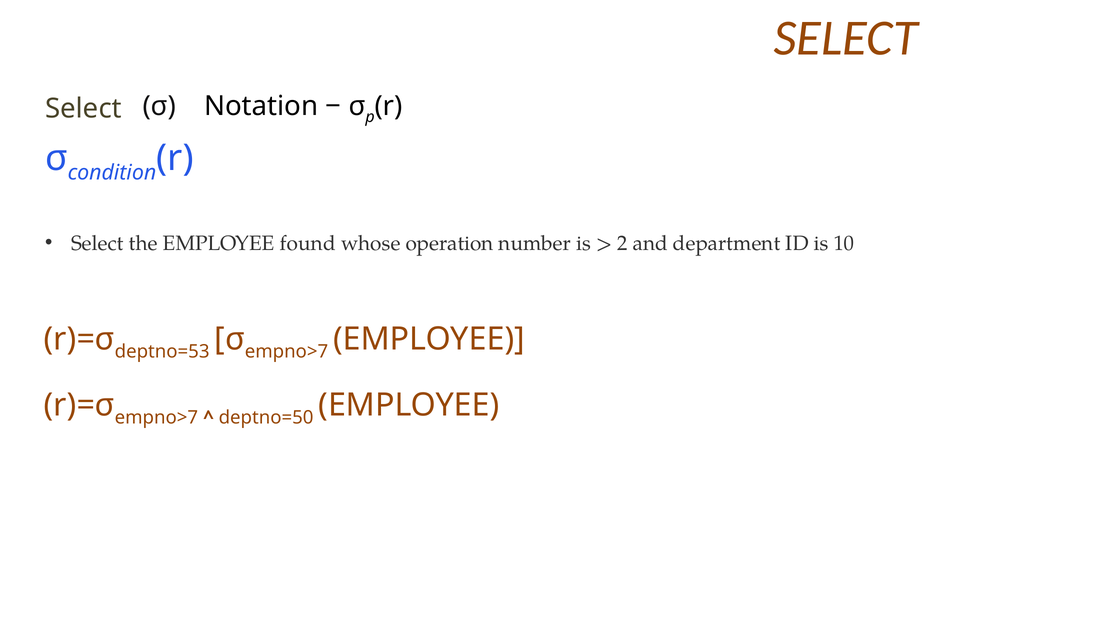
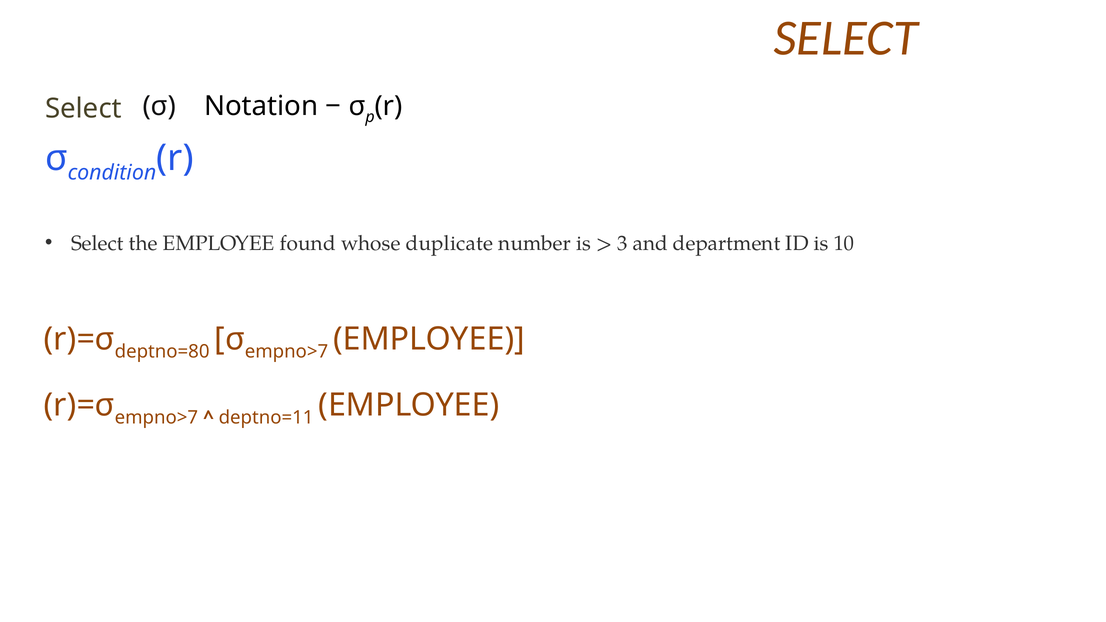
operation: operation -> duplicate
2: 2 -> 3
deptno=53: deptno=53 -> deptno=80
deptno=50: deptno=50 -> deptno=11
